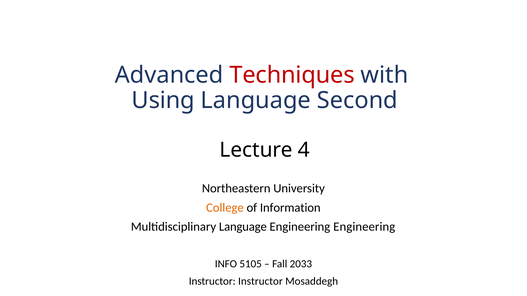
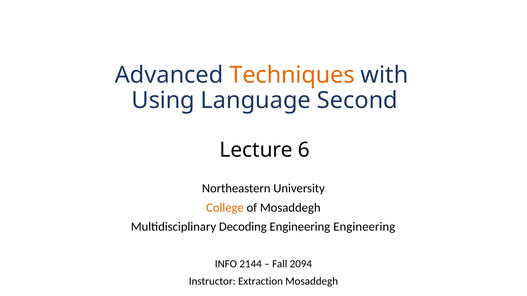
Techniques colour: red -> orange
4: 4 -> 6
of Information: Information -> Mosaddegh
Multidisciplinary Language: Language -> Decoding
5105: 5105 -> 2144
2033: 2033 -> 2094
Instructor Instructor: Instructor -> Extraction
